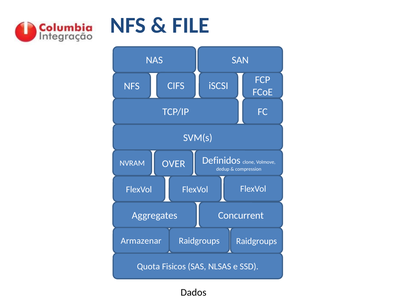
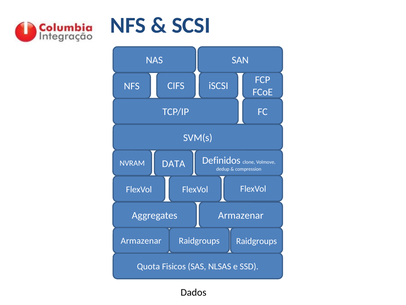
FILE: FILE -> SCSI
OVER: OVER -> DATA
Aggregates Concurrent: Concurrent -> Armazenar
